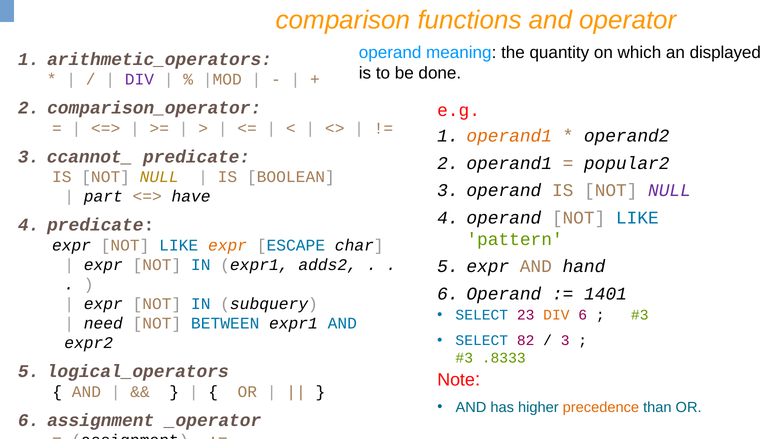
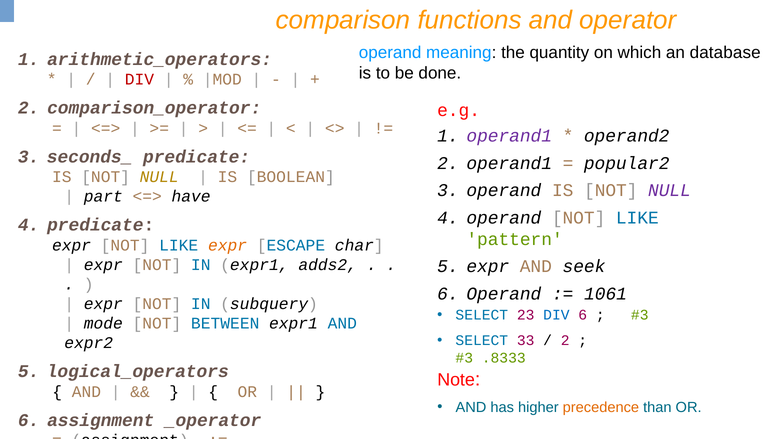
displayed: displayed -> database
DIV at (139, 80) colour: purple -> red
operand1 at (509, 136) colour: orange -> purple
ccannot_: ccannot_ -> seconds_
hand: hand -> seek
1401: 1401 -> 1061
DIV at (556, 315) colour: orange -> blue
need: need -> mode
82: 82 -> 33
3 at (565, 340): 3 -> 2
